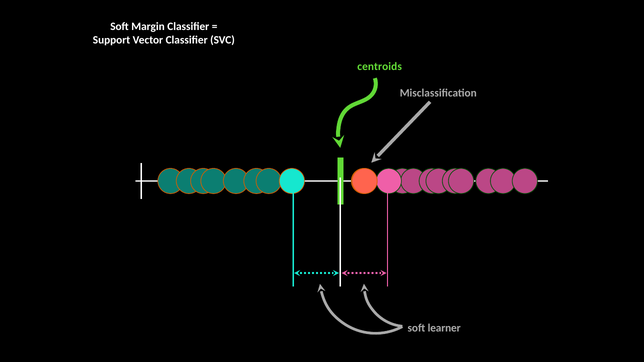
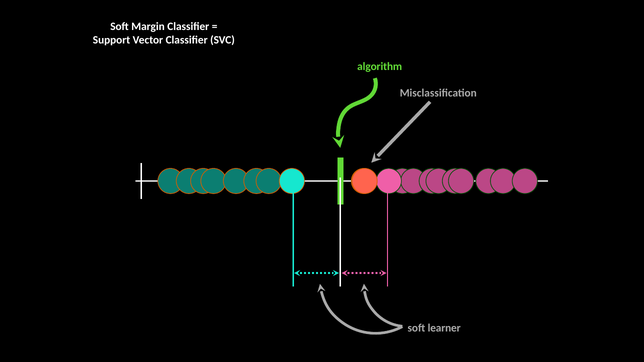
centroids: centroids -> algorithm
